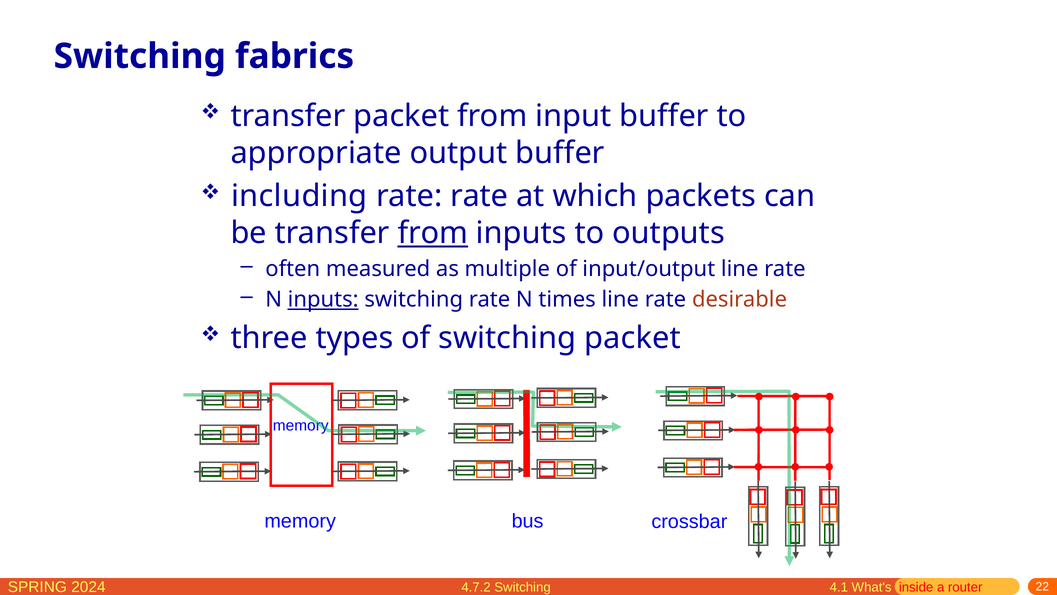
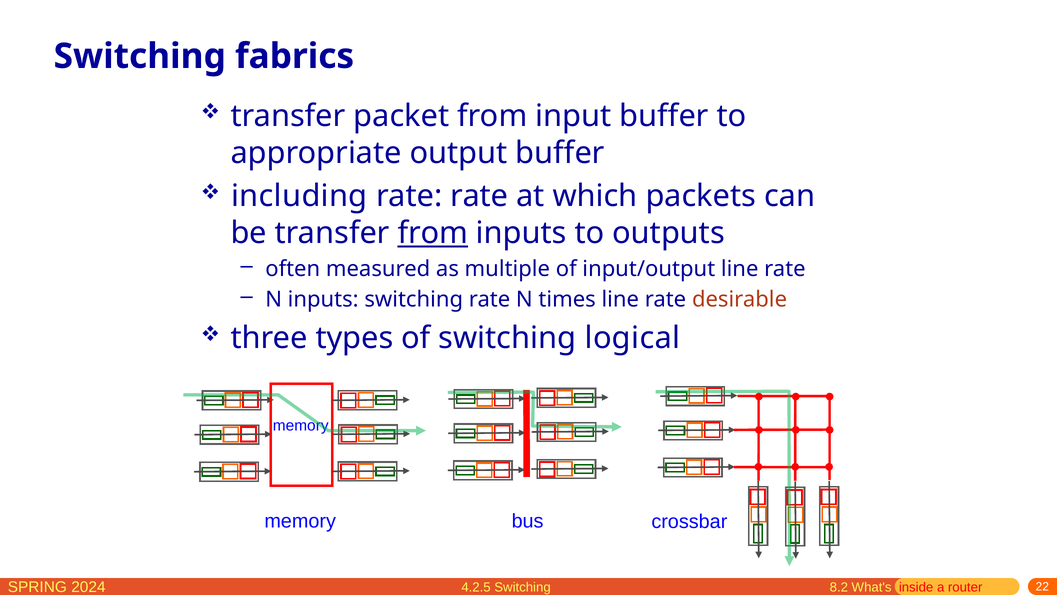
inputs at (323, 299) underline: present -> none
switching packet: packet -> logical
4.7.2: 4.7.2 -> 4.2.5
4.1: 4.1 -> 8.2
